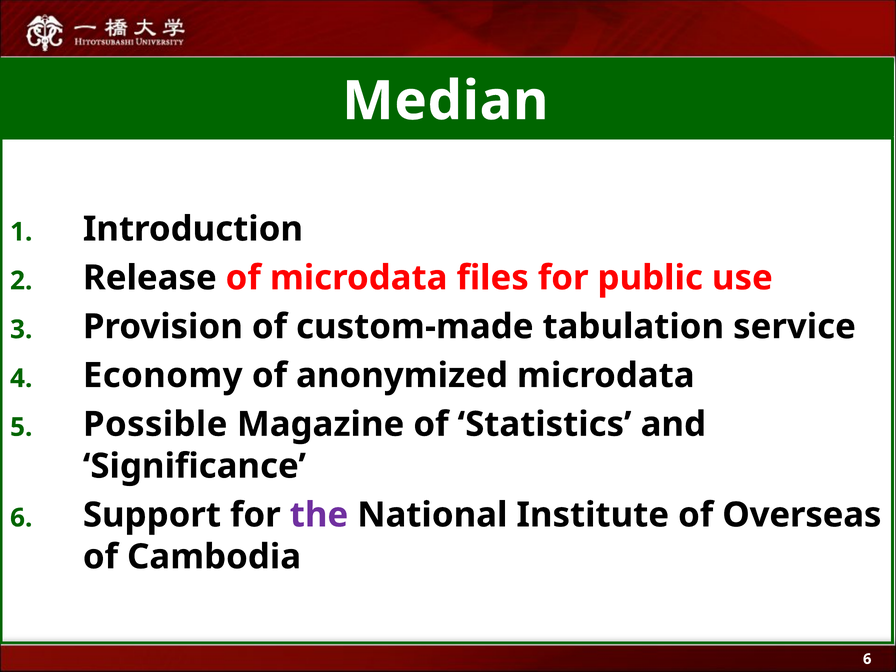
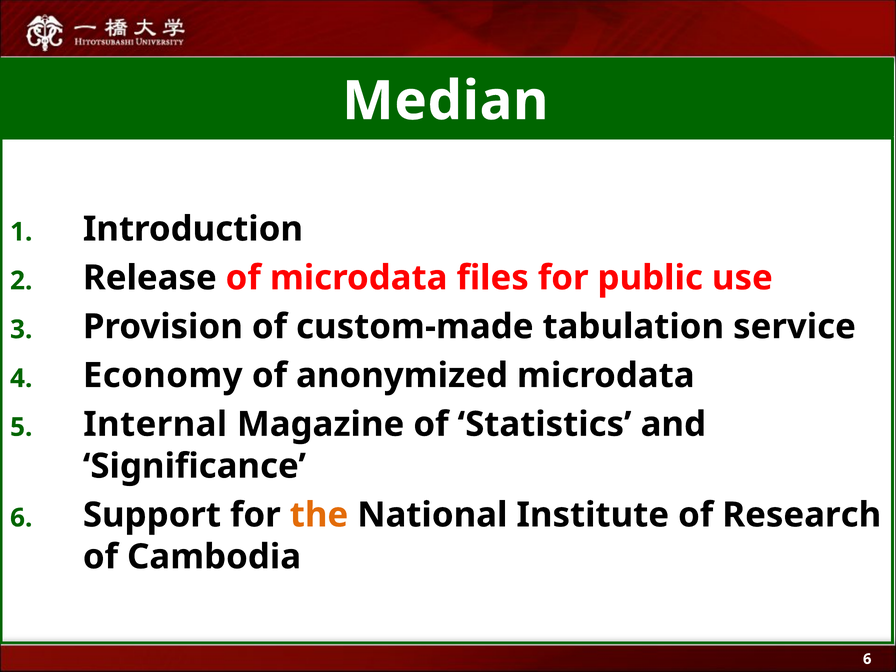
Possible: Possible -> Internal
the colour: purple -> orange
Overseas: Overseas -> Research
